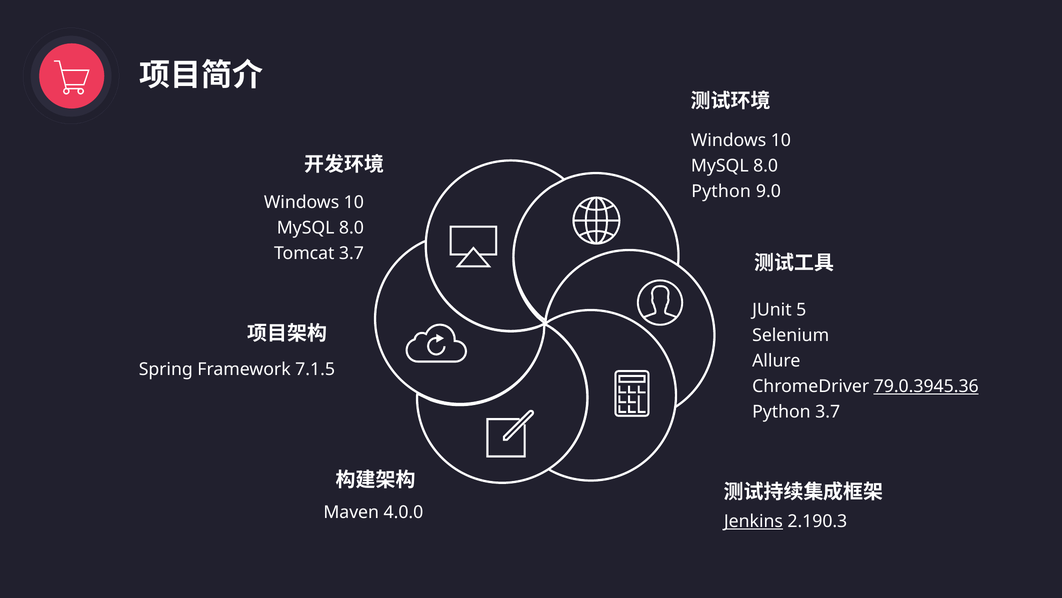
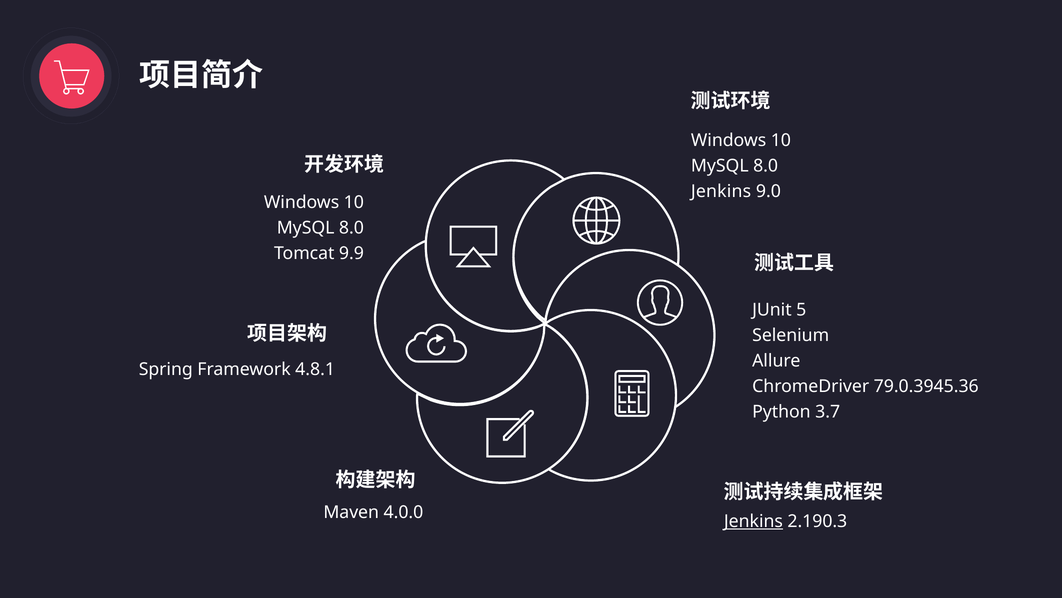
Python at (721, 191): Python -> Jenkins
Tomcat 3.7: 3.7 -> 9.9
7.1.5: 7.1.5 -> 4.8.1
79.0.3945.36 underline: present -> none
